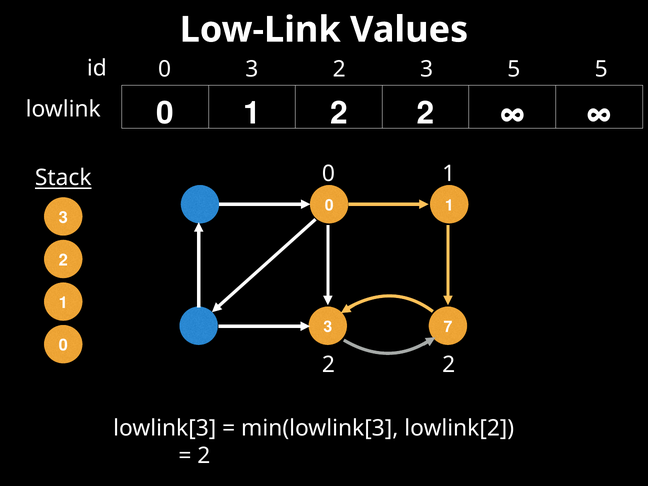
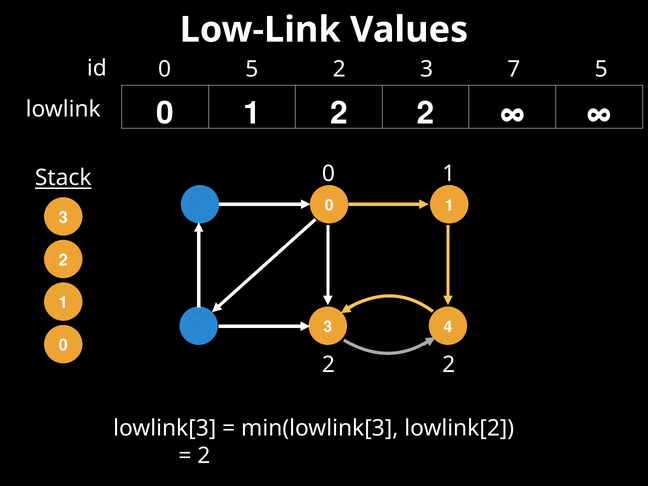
0 3: 3 -> 5
3 5: 5 -> 7
7: 7 -> 4
